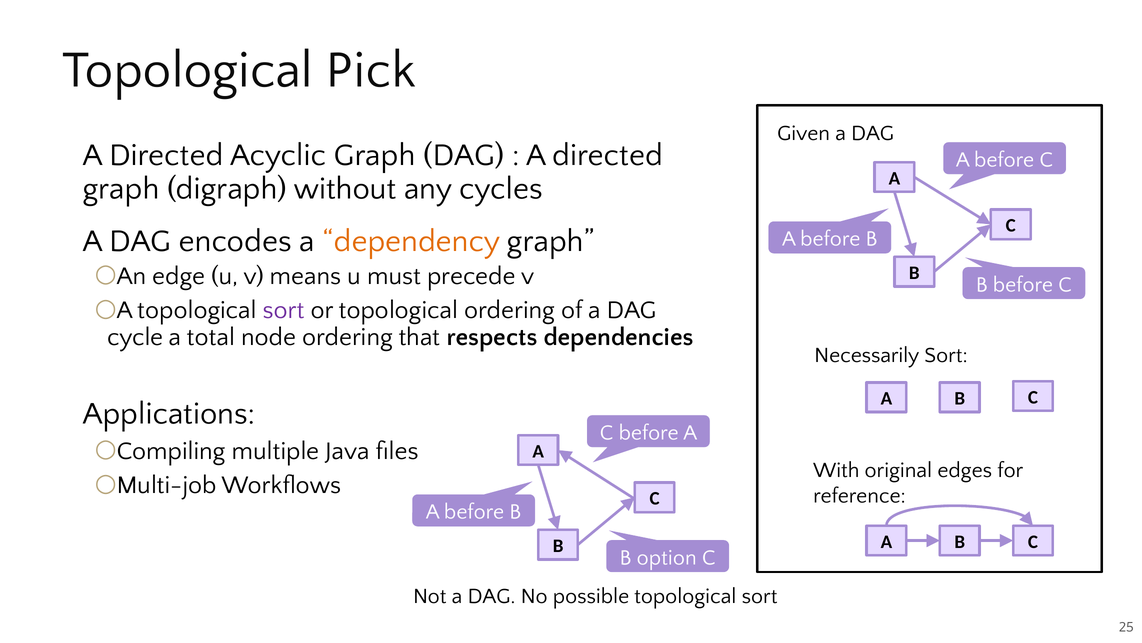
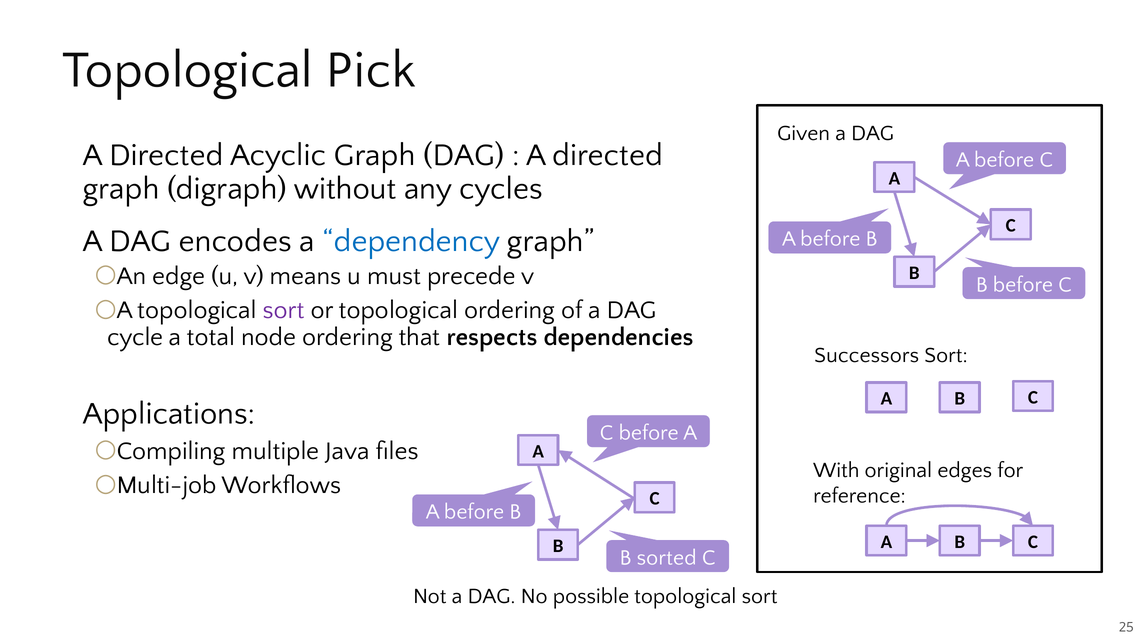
dependency colour: orange -> blue
Necessarily: Necessarily -> Successors
option: option -> sorted
